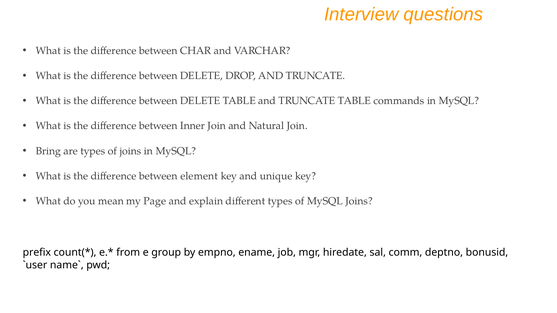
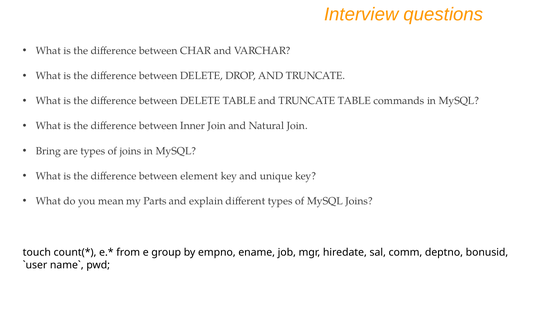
Page: Page -> Parts
prefix: prefix -> touch
